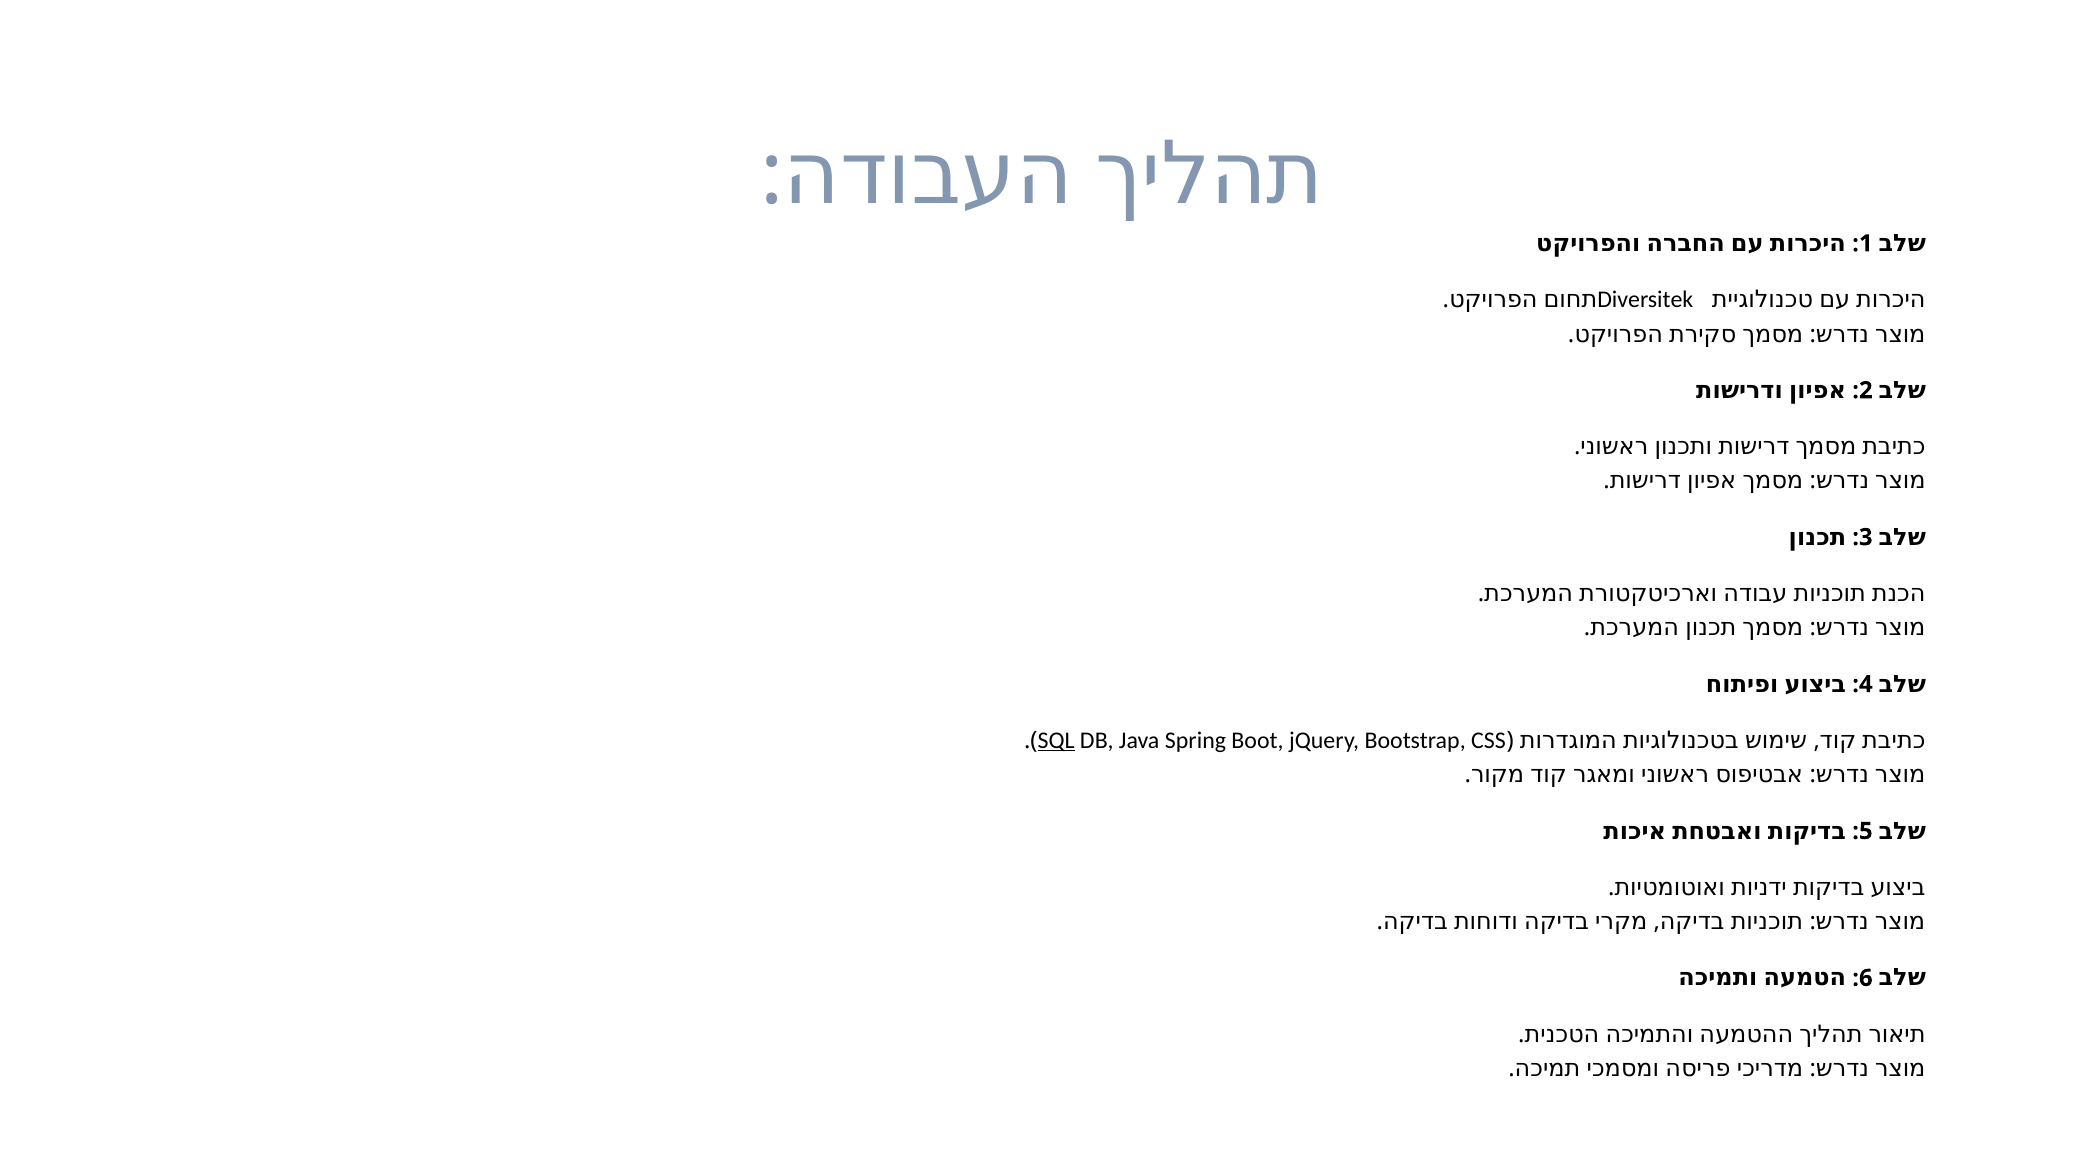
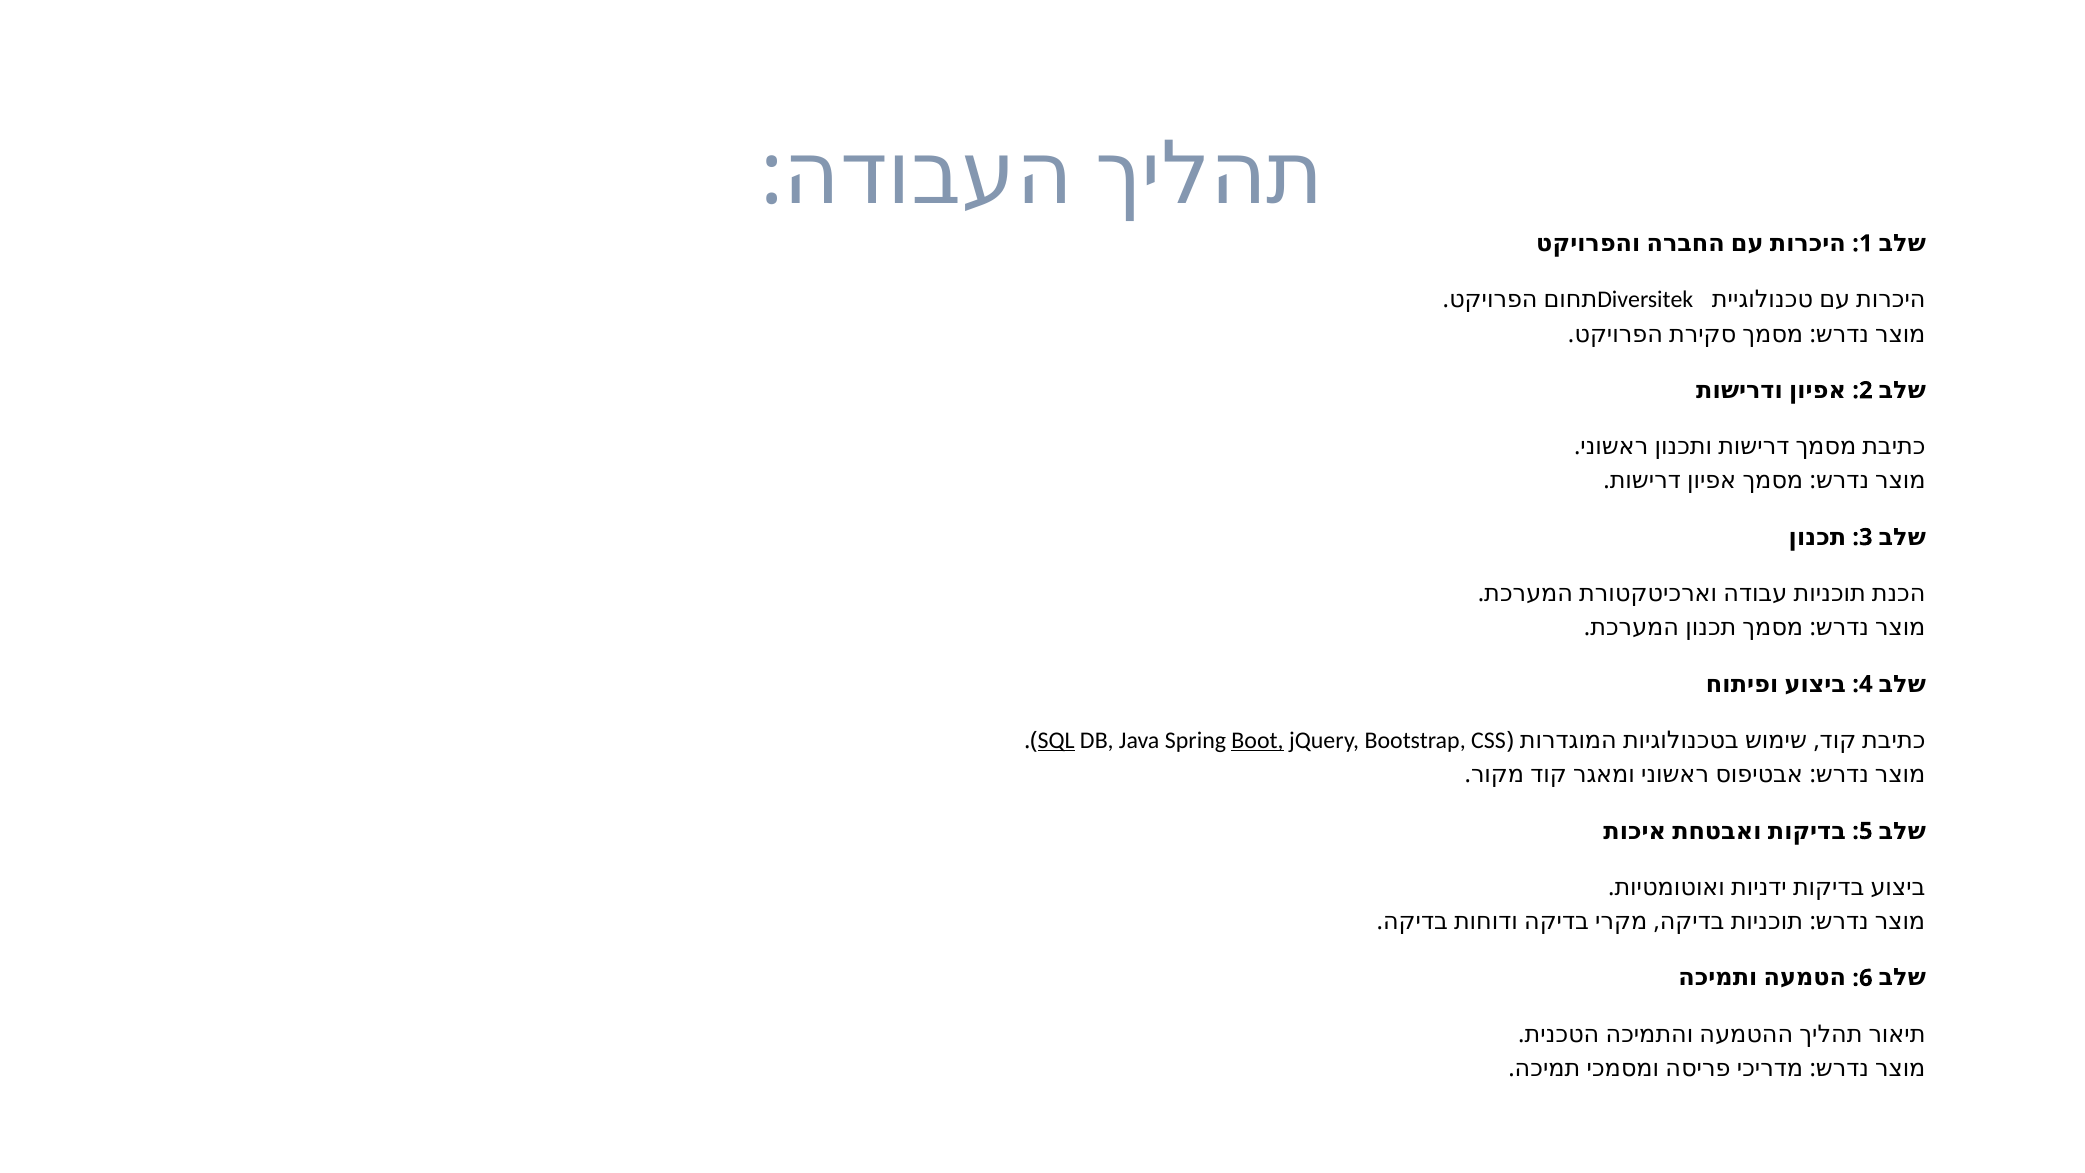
Boot underline: none -> present
